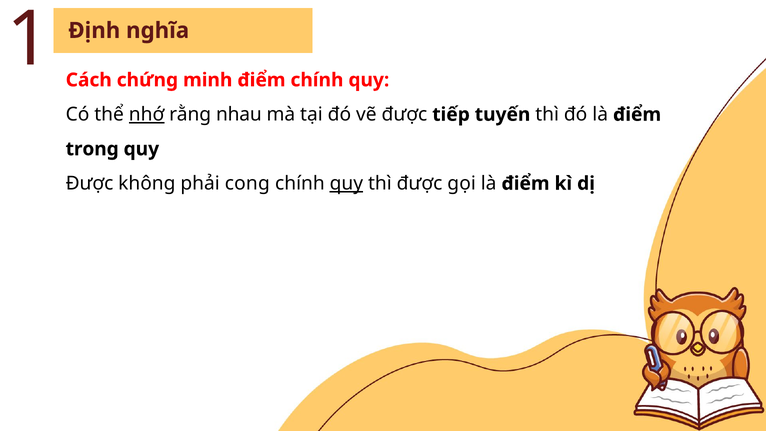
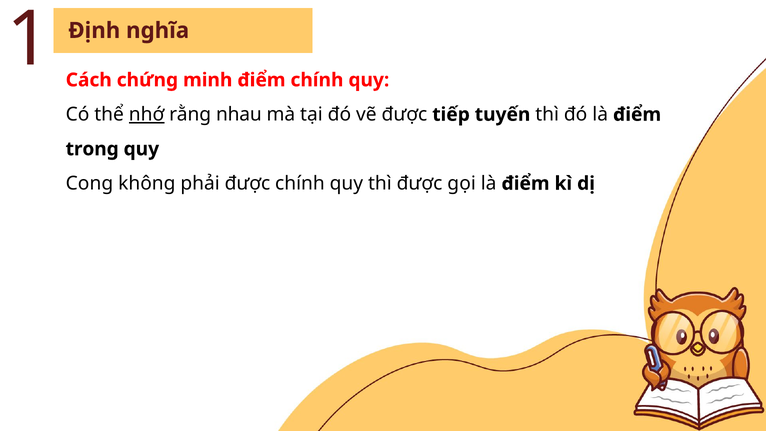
Được at (90, 183): Được -> Cong
phải cong: cong -> được
quy at (346, 183) underline: present -> none
